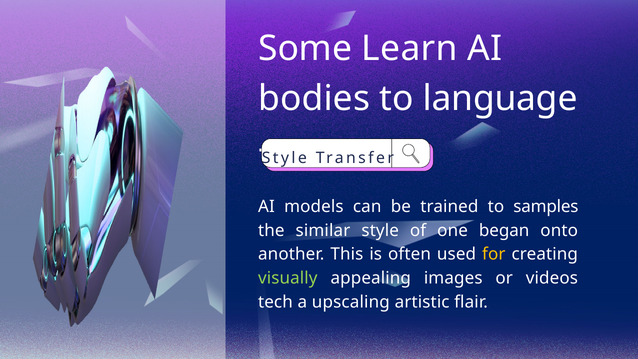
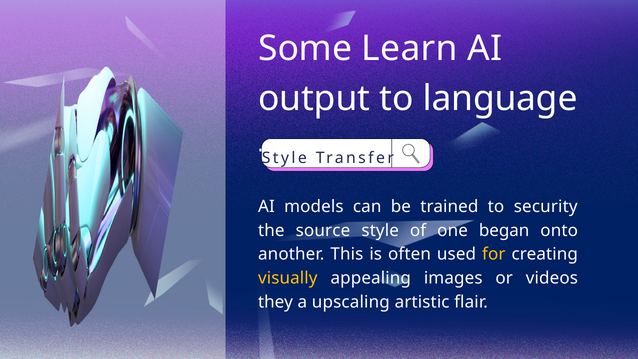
bodies: bodies -> output
samples: samples -> security
similar: similar -> source
visually colour: light green -> yellow
tech: tech -> they
